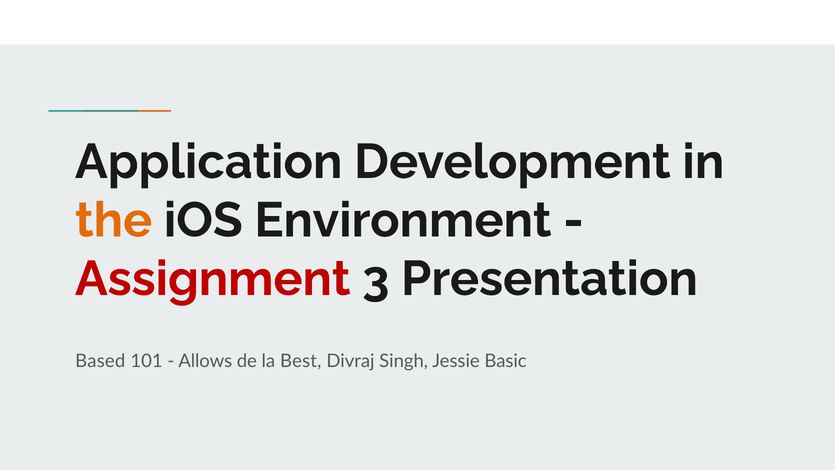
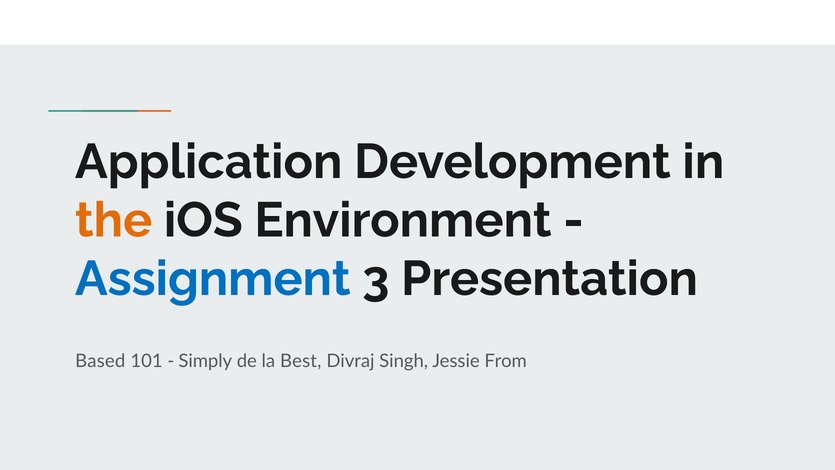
Assignment colour: red -> blue
Allows: Allows -> Simply
Basic: Basic -> From
